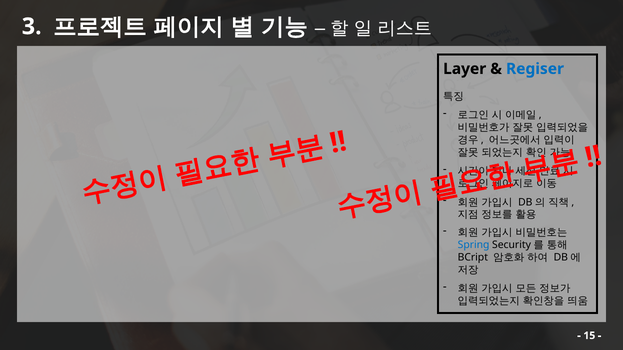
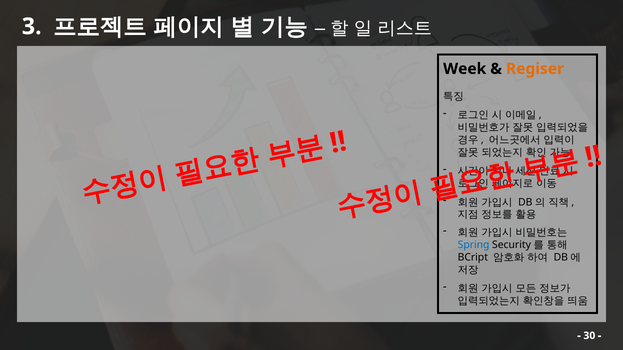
Layer: Layer -> Week
Regiser colour: blue -> orange
15: 15 -> 30
